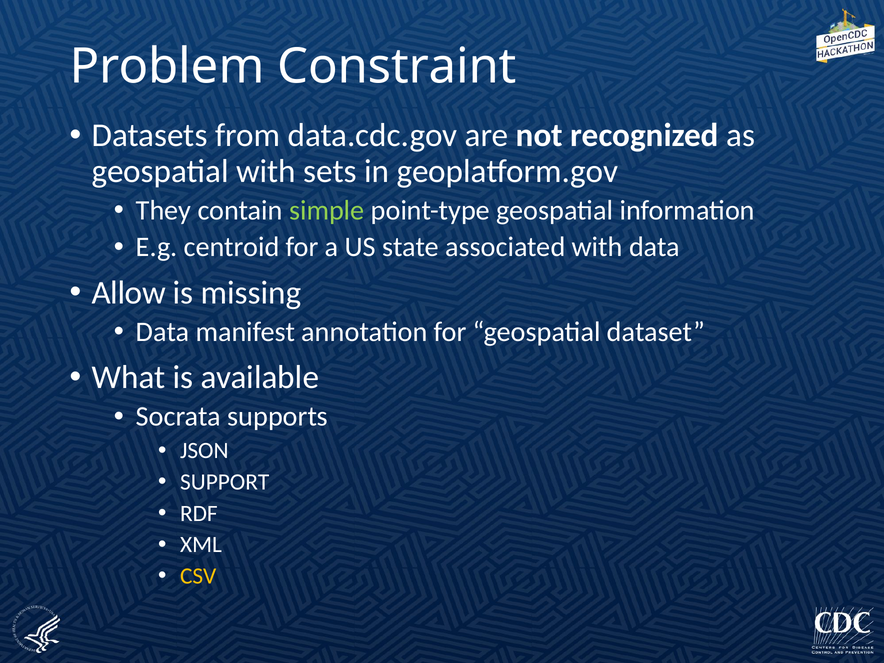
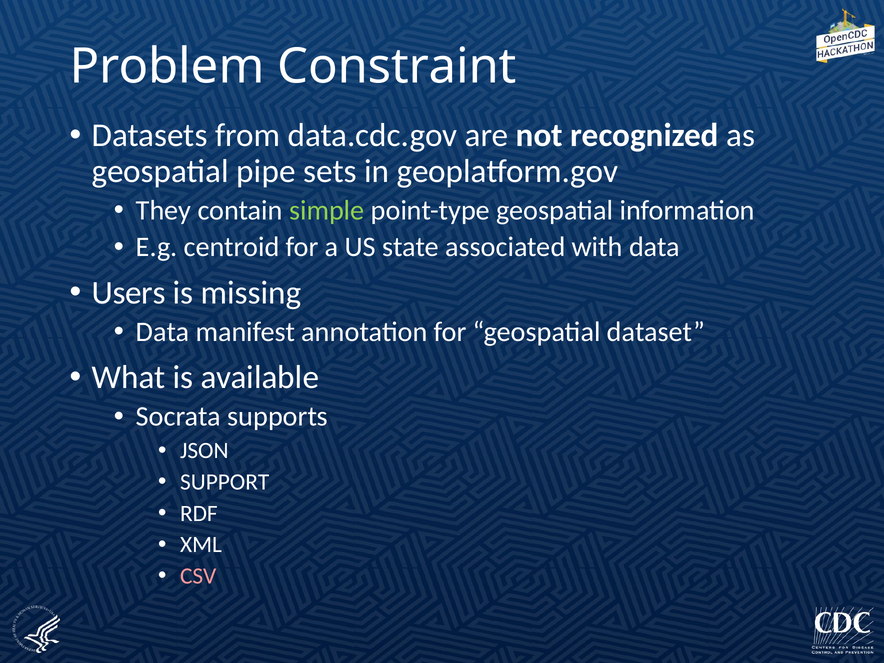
geospatial with: with -> pipe
Allow: Allow -> Users
CSV colour: yellow -> pink
